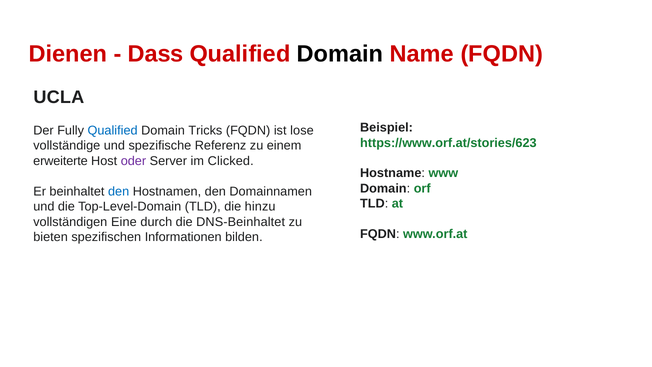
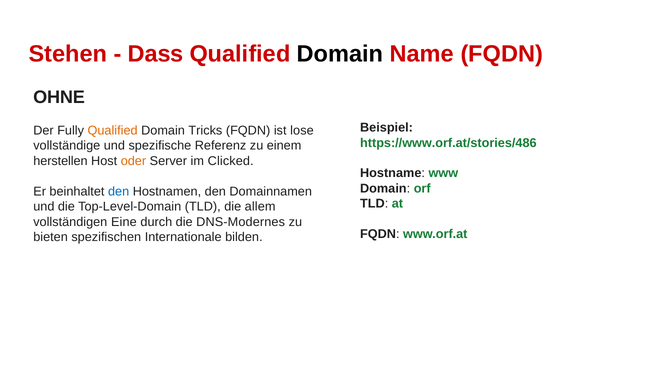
Dienen: Dienen -> Stehen
UCLA: UCLA -> OHNE
Qualified at (113, 130) colour: blue -> orange
https://www.orf.at/stories/623: https://www.orf.at/stories/623 -> https://www.orf.at/stories/486
erweiterte: erweiterte -> herstellen
oder colour: purple -> orange
hinzu: hinzu -> allem
DNS-Beinhaltet: DNS-Beinhaltet -> DNS-Modernes
Informationen: Informationen -> Internationale
